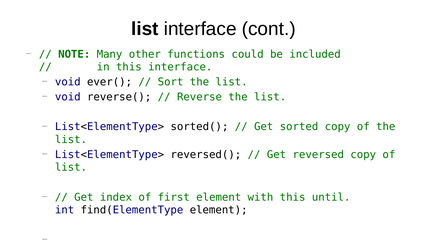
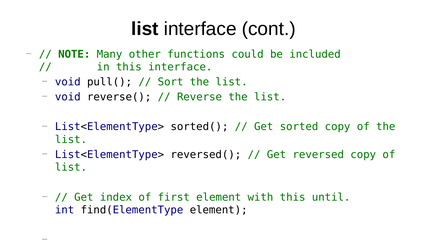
ever(: ever( -> pull(
